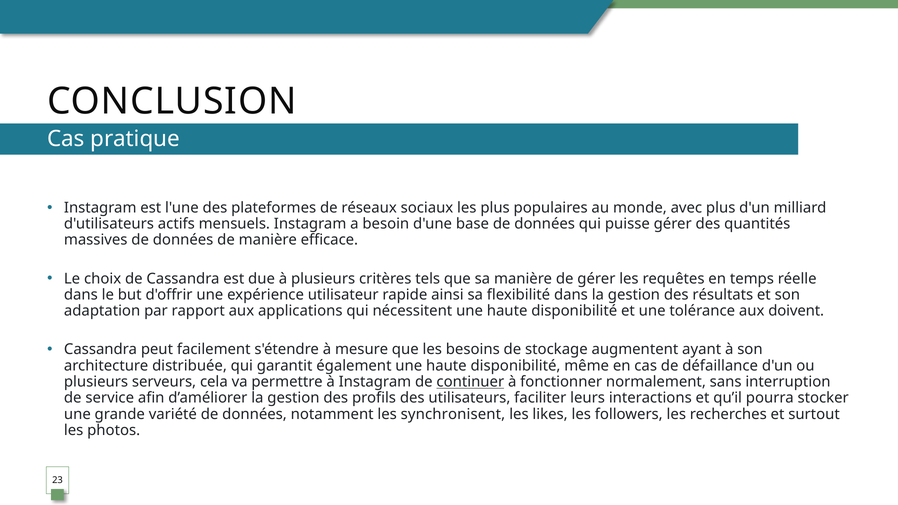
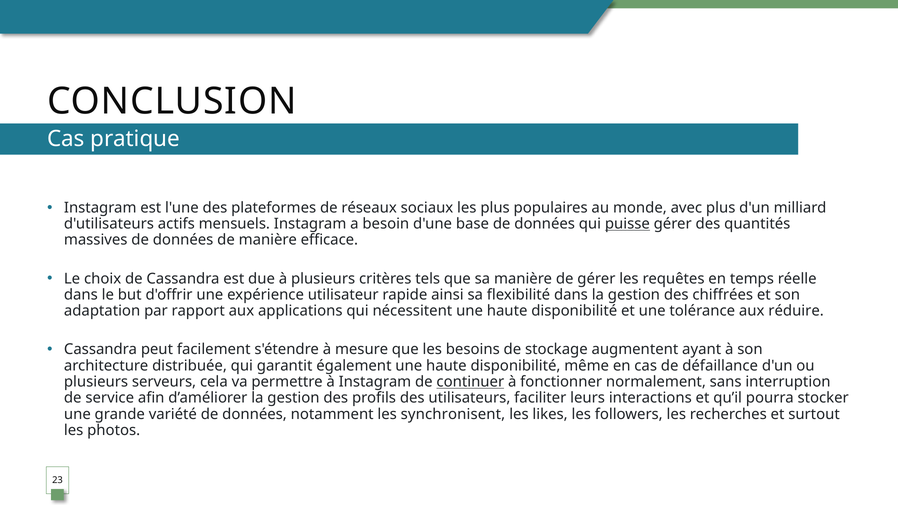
puisse underline: none -> present
résultats: résultats -> chiffrées
doivent: doivent -> réduire
